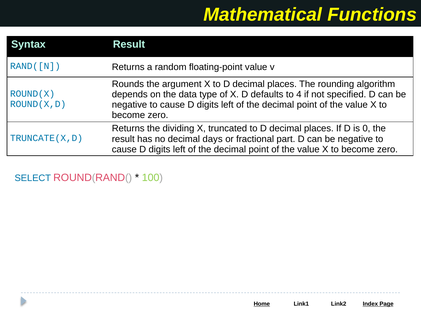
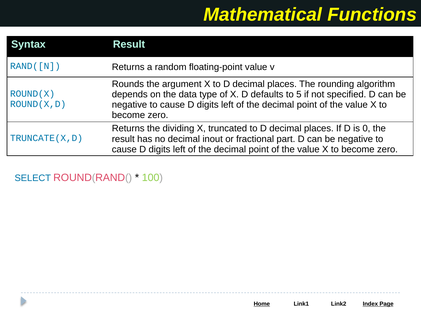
4: 4 -> 5
days: days -> inout
